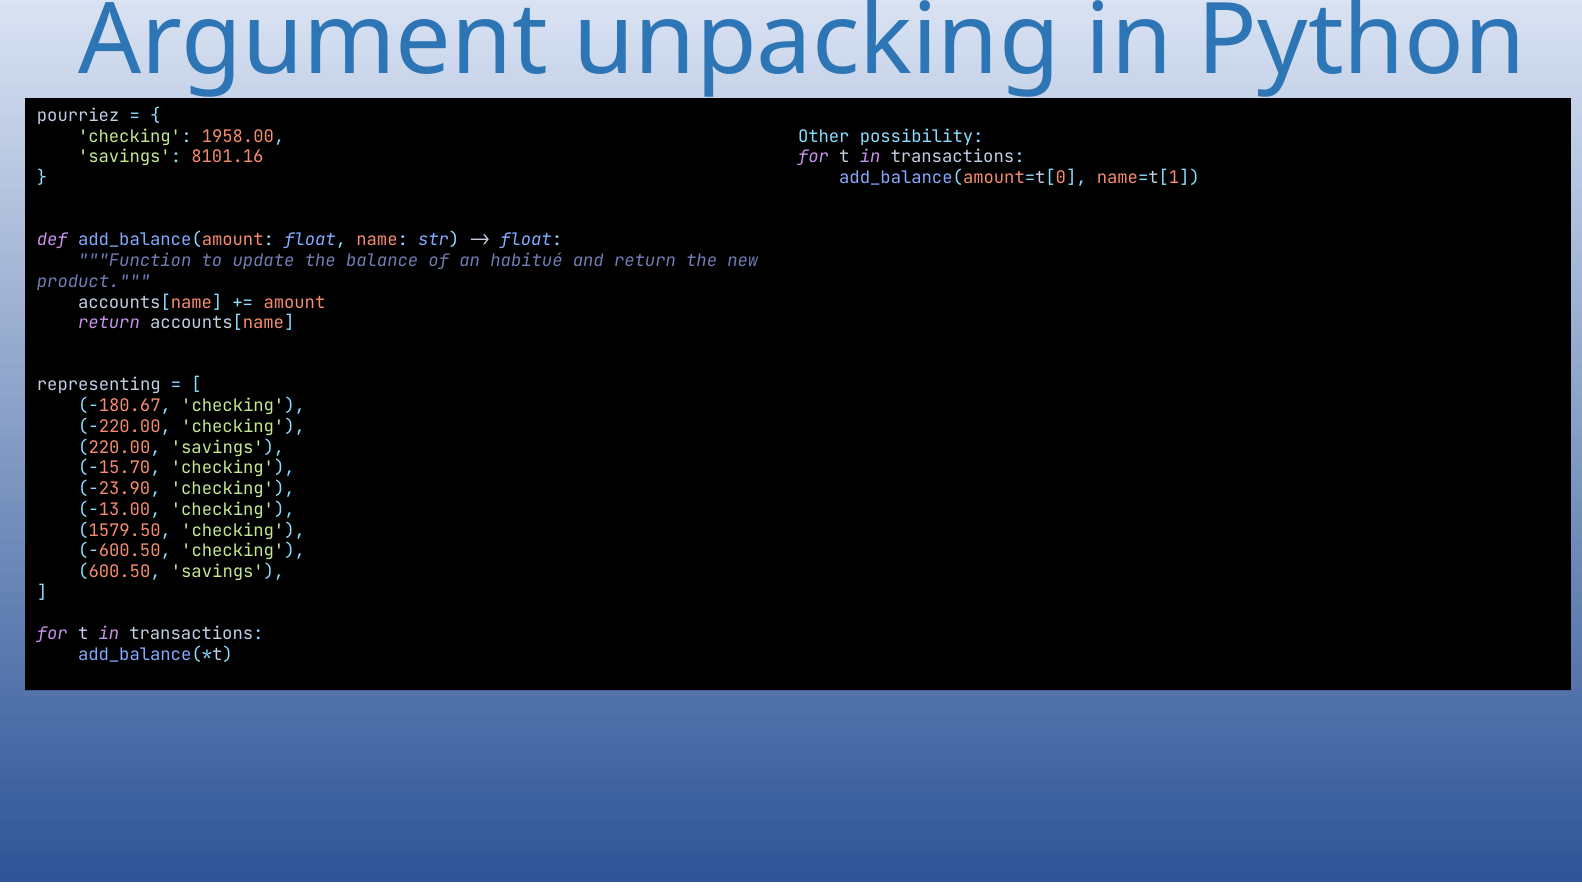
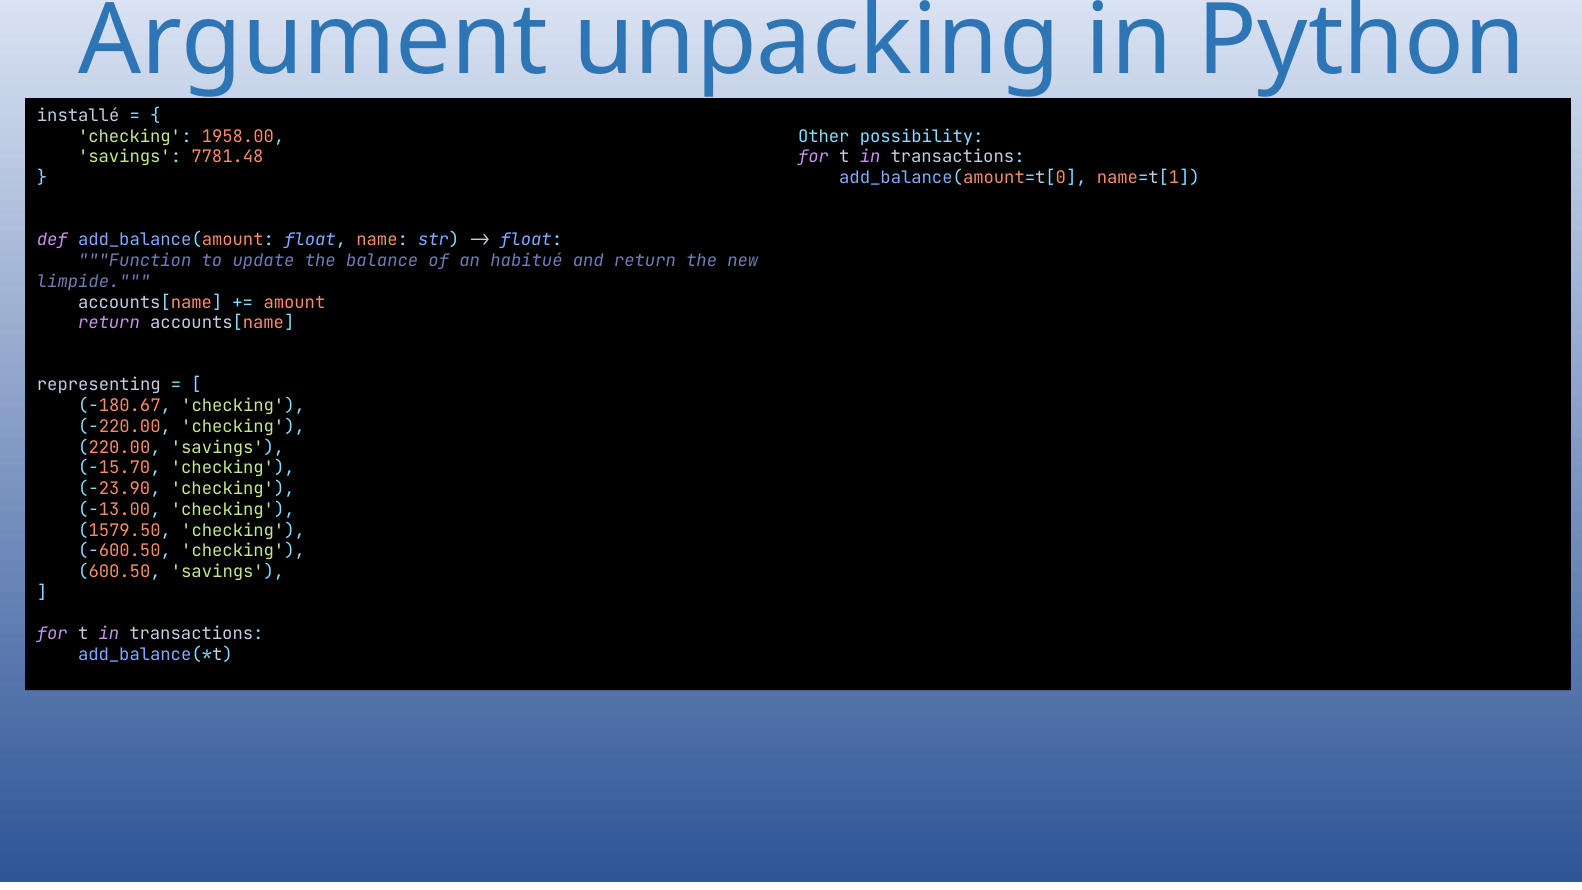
pourriez: pourriez -> installé
8101.16: 8101.16 -> 7781.48
product: product -> limpide
